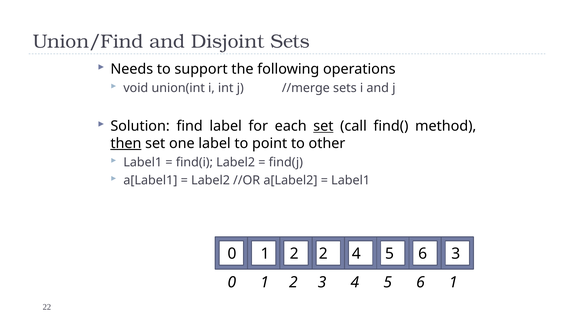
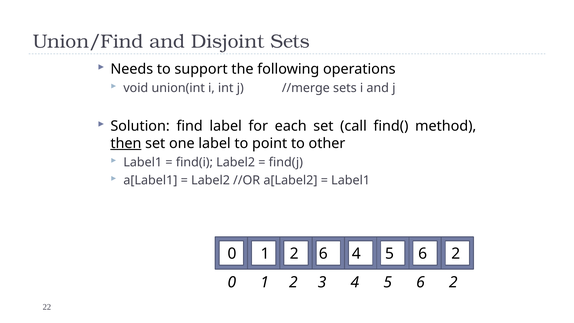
set at (323, 126) underline: present -> none
2 2: 2 -> 6
3 at (456, 254): 3 -> 2
1 at (453, 282): 1 -> 2
